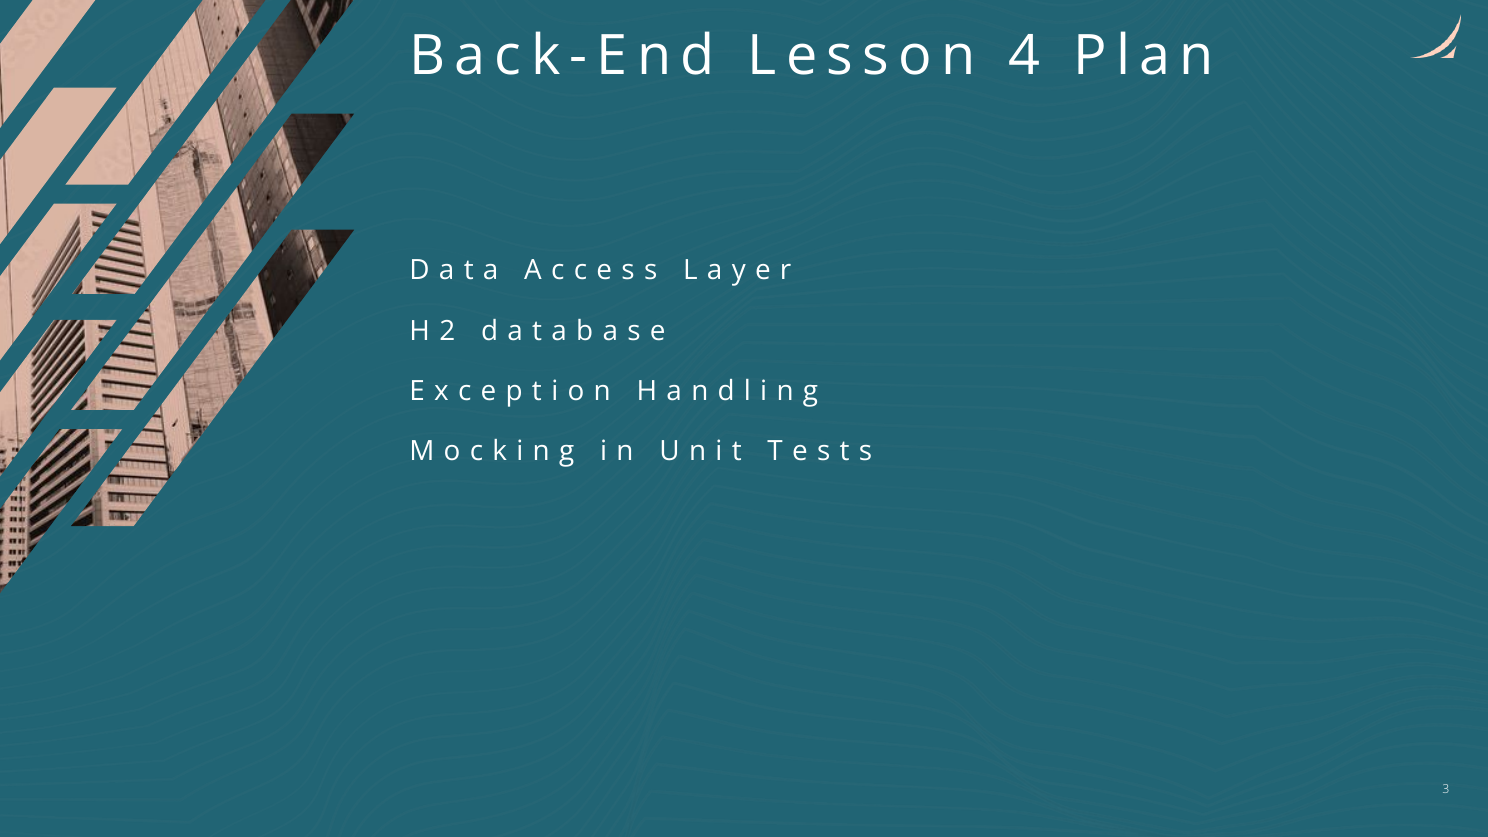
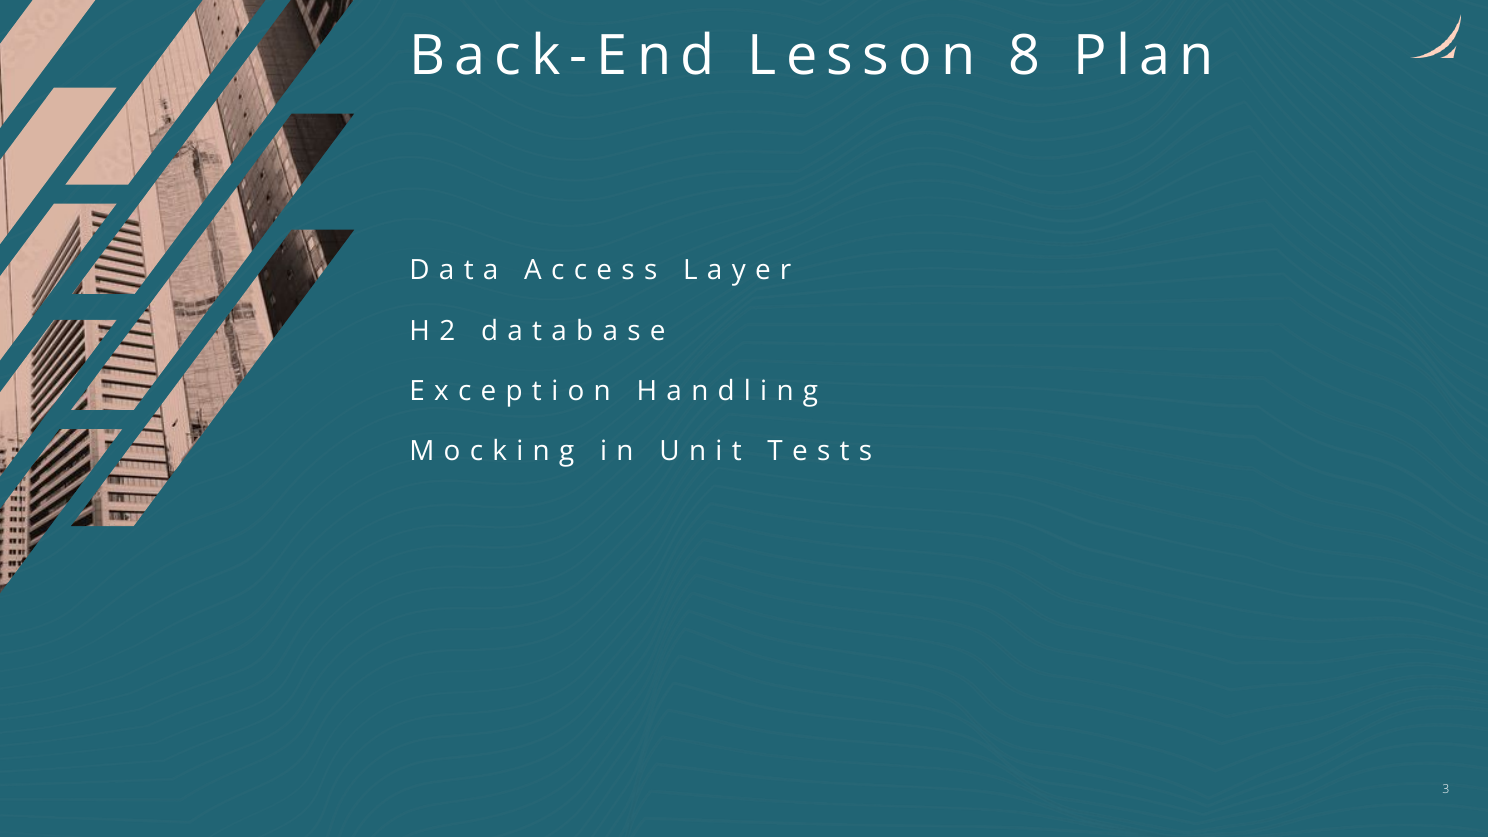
4: 4 -> 8
